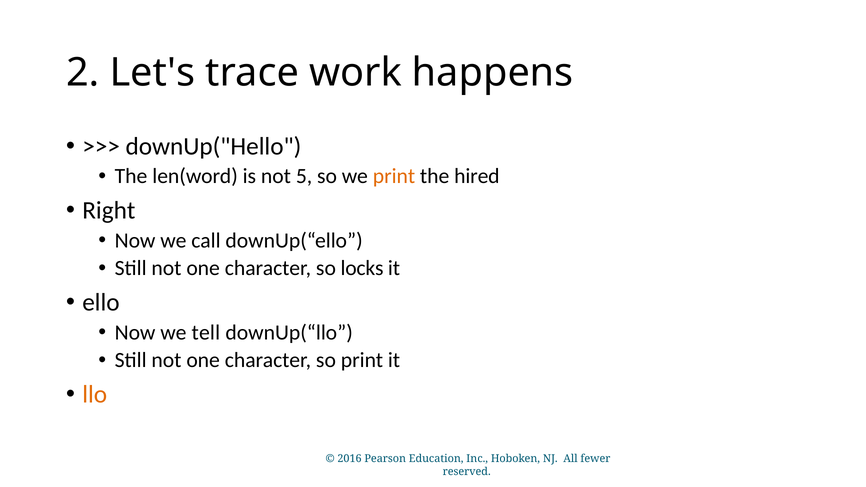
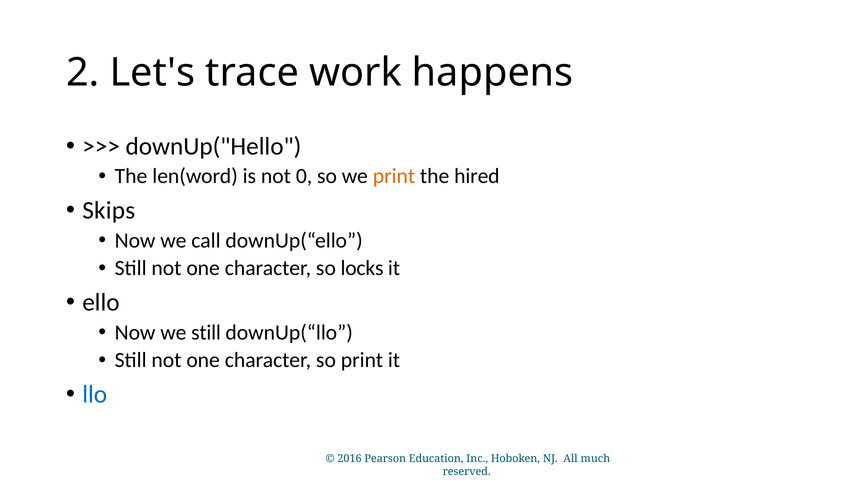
5: 5 -> 0
Right: Right -> Skips
we tell: tell -> still
llo colour: orange -> blue
fewer: fewer -> much
